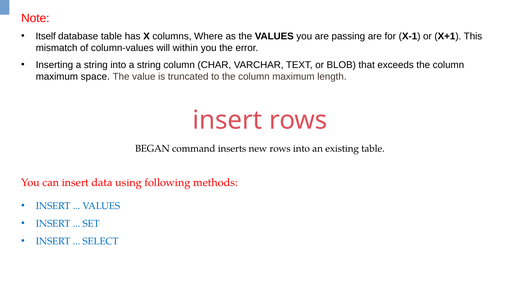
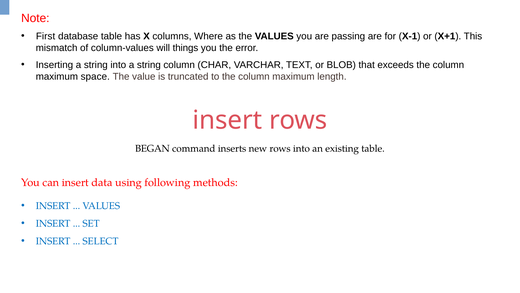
Itself: Itself -> First
within: within -> things
